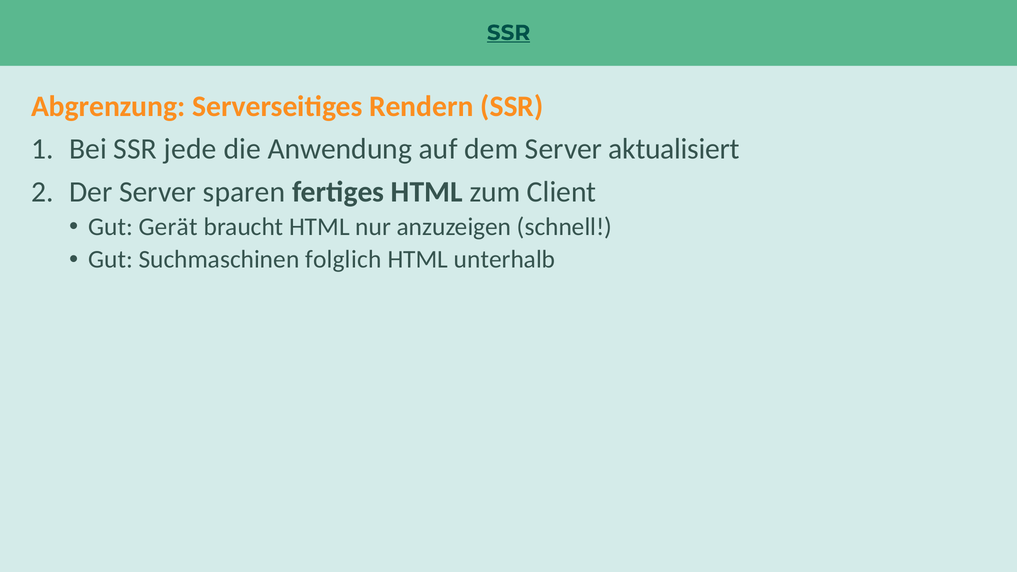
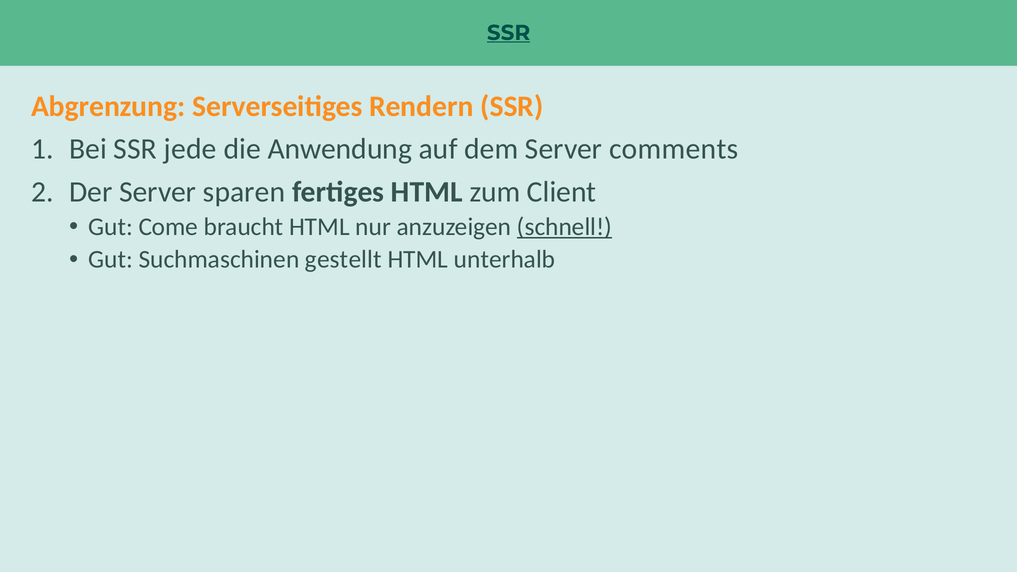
aktualisiert: aktualisiert -> comments
Gerät: Gerät -> Come
schnell underline: none -> present
folglich: folglich -> gestellt
